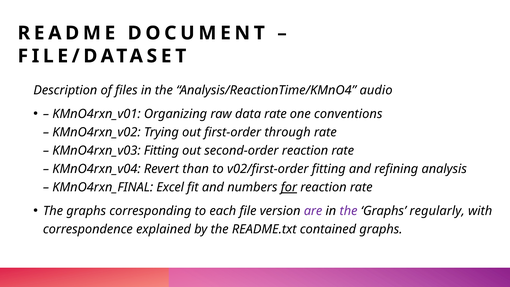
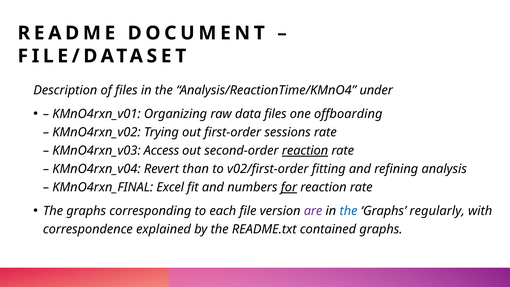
audio: audio -> under
data rate: rate -> files
conventions: conventions -> offboarding
through: through -> sessions
KMnO4rxn_v03 Fitting: Fitting -> Access
reaction at (305, 151) underline: none -> present
the at (349, 211) colour: purple -> blue
